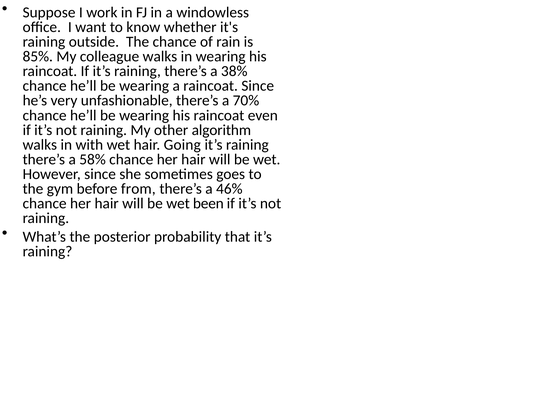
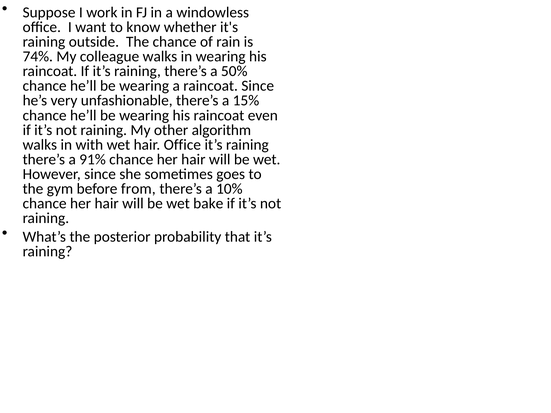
85%: 85% -> 74%
38%: 38% -> 50%
70%: 70% -> 15%
hair Going: Going -> Office
58%: 58% -> 91%
46%: 46% -> 10%
been: been -> bake
